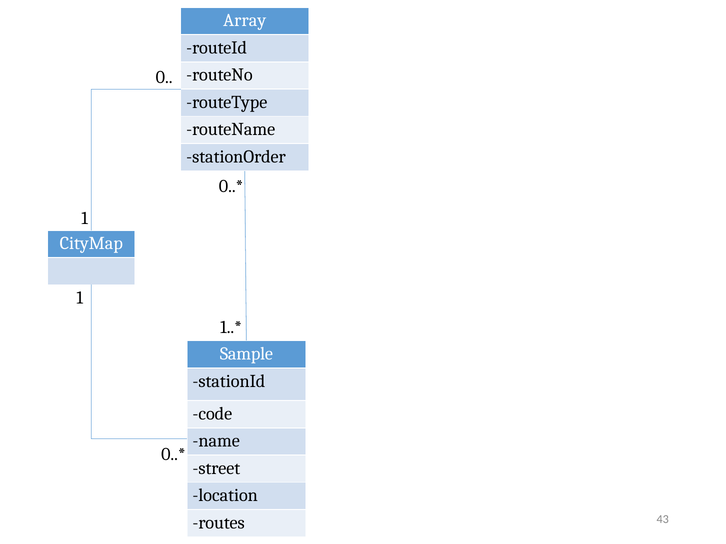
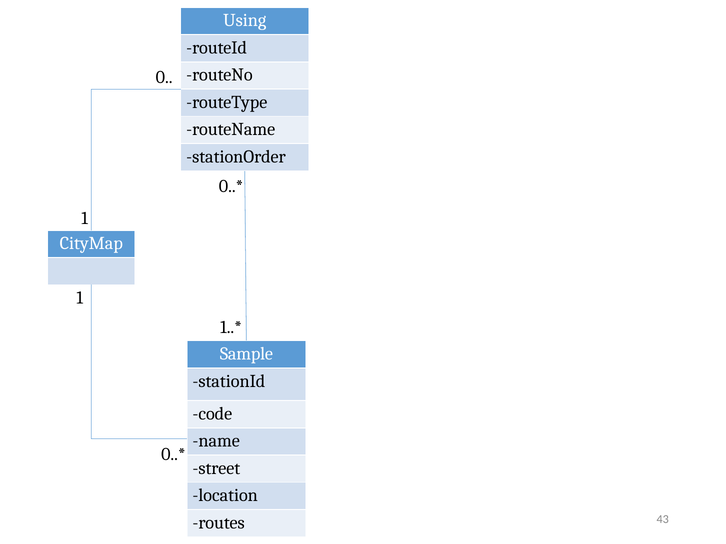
Array: Array -> Using
